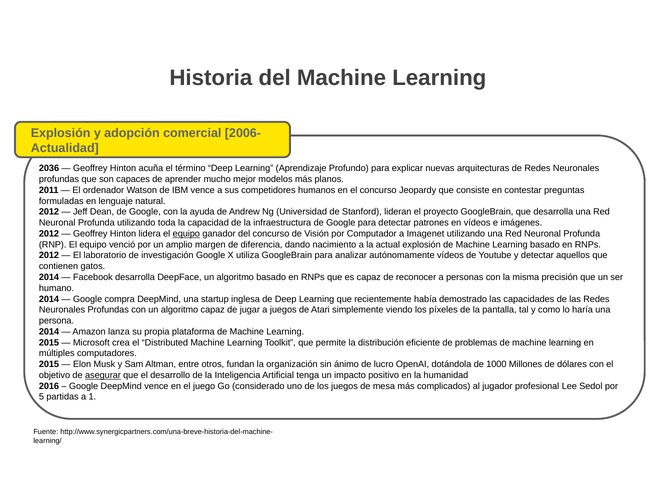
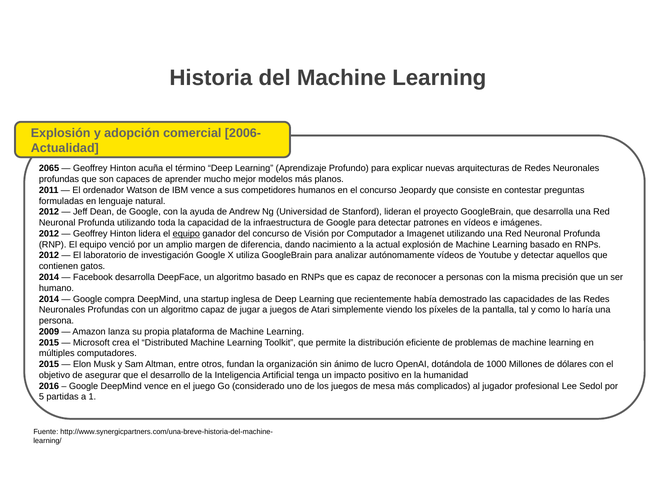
2036: 2036 -> 2065
2014 at (49, 331): 2014 -> 2009
asegurar underline: present -> none
